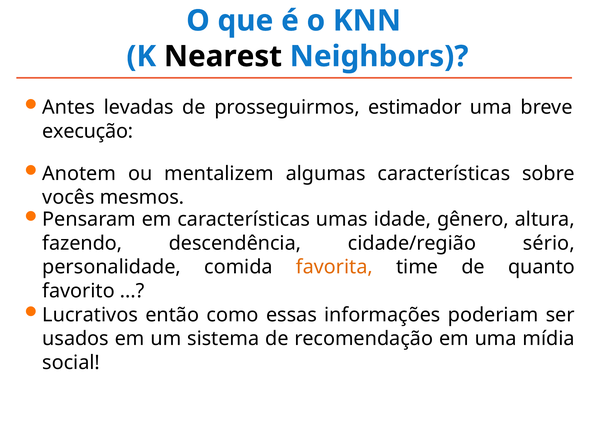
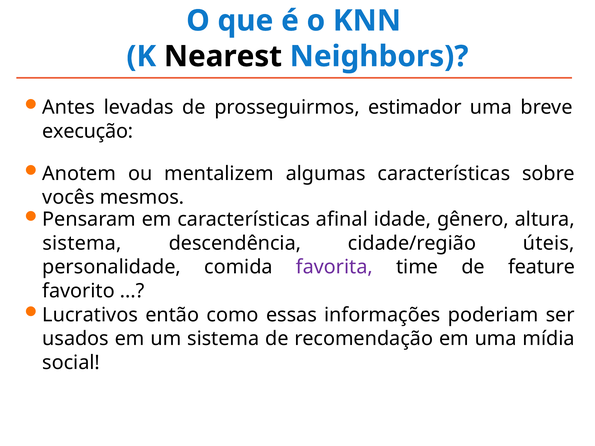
umas: umas -> afinal
fazendo at (82, 243): fazendo -> sistema
sério: sério -> úteis
favorita colour: orange -> purple
quanto: quanto -> feature
